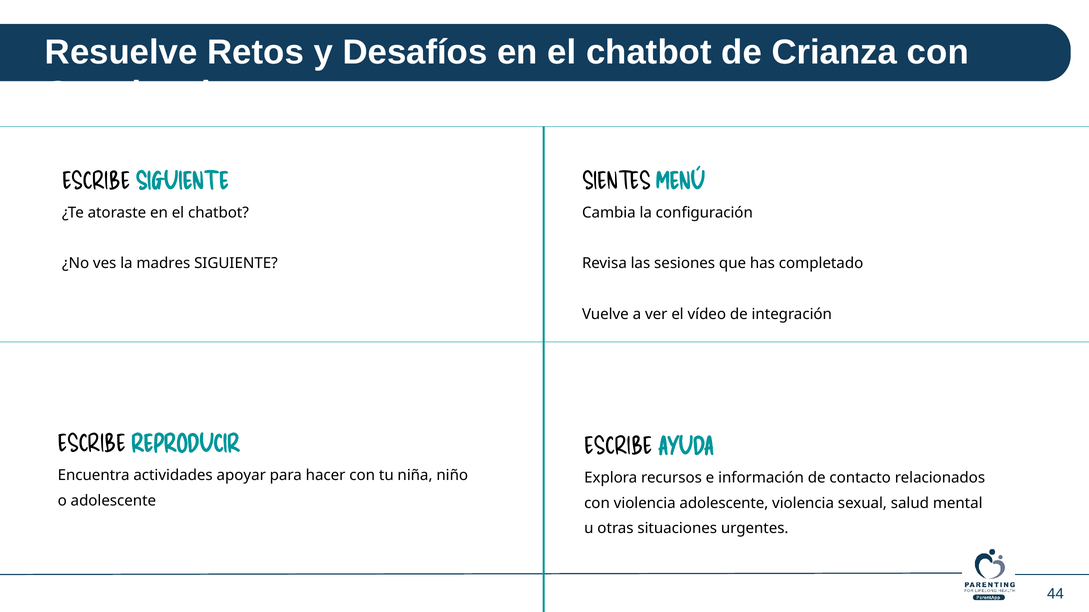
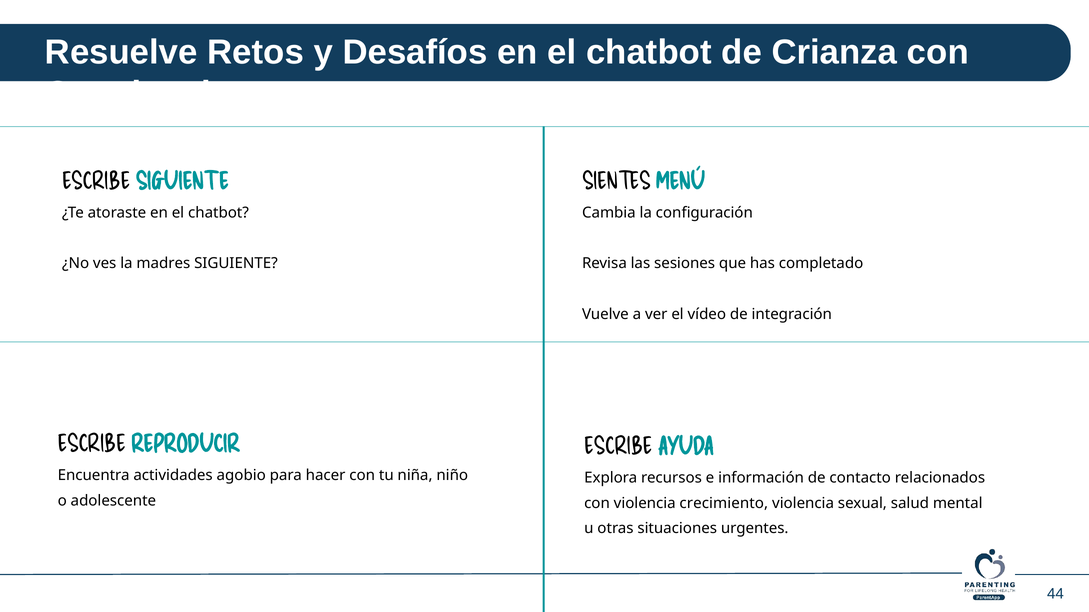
apoyar: apoyar -> agobio
violencia adolescente: adolescente -> crecimiento
